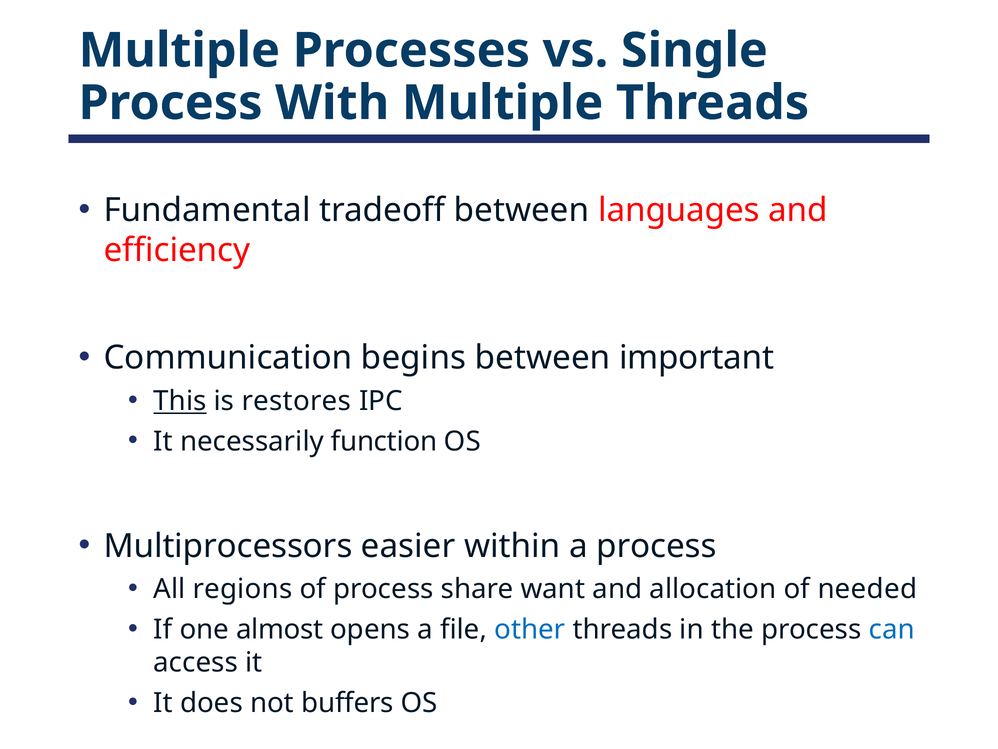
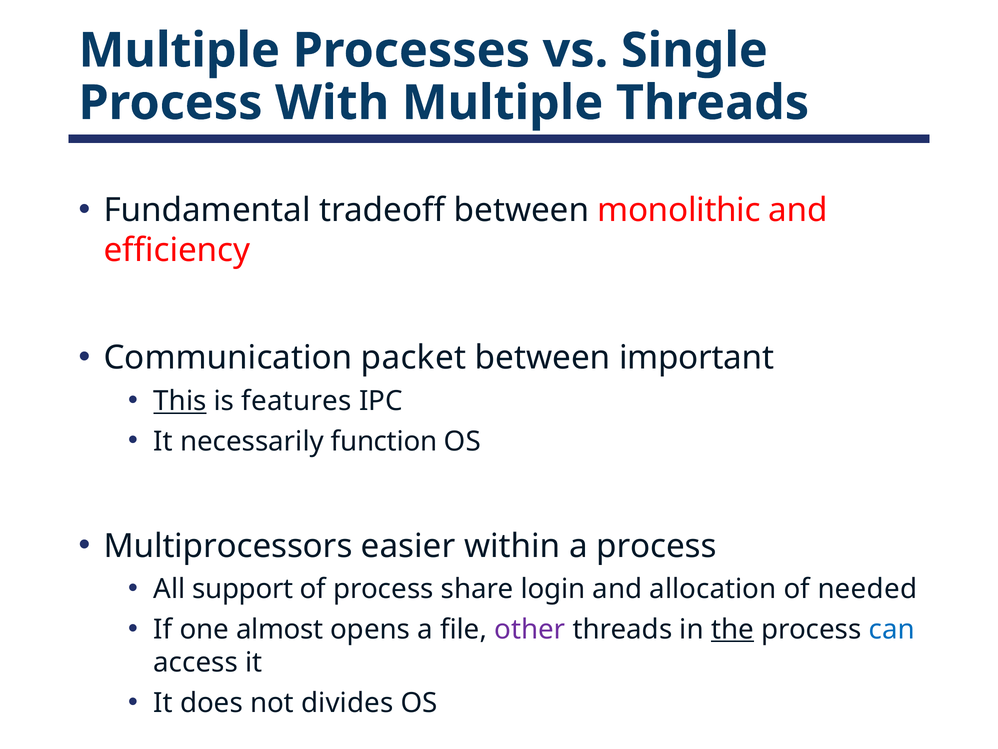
languages: languages -> monolithic
begins: begins -> packet
restores: restores -> features
regions: regions -> support
want: want -> login
other colour: blue -> purple
the underline: none -> present
buffers: buffers -> divides
